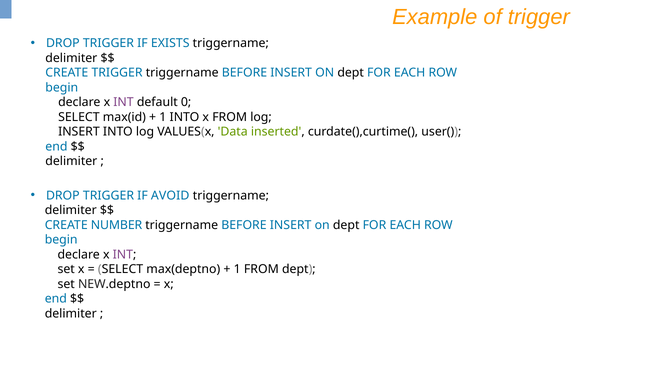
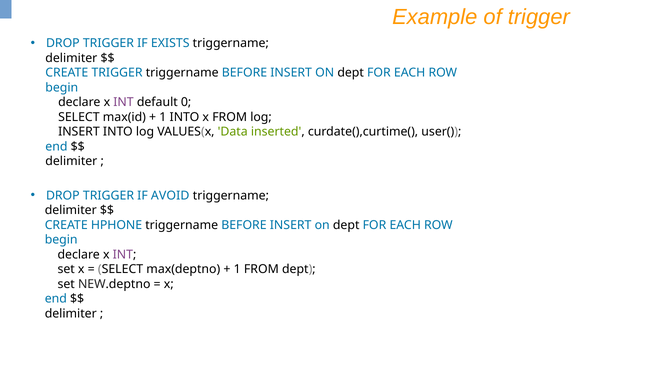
NUMBER: NUMBER -> HPHONE
